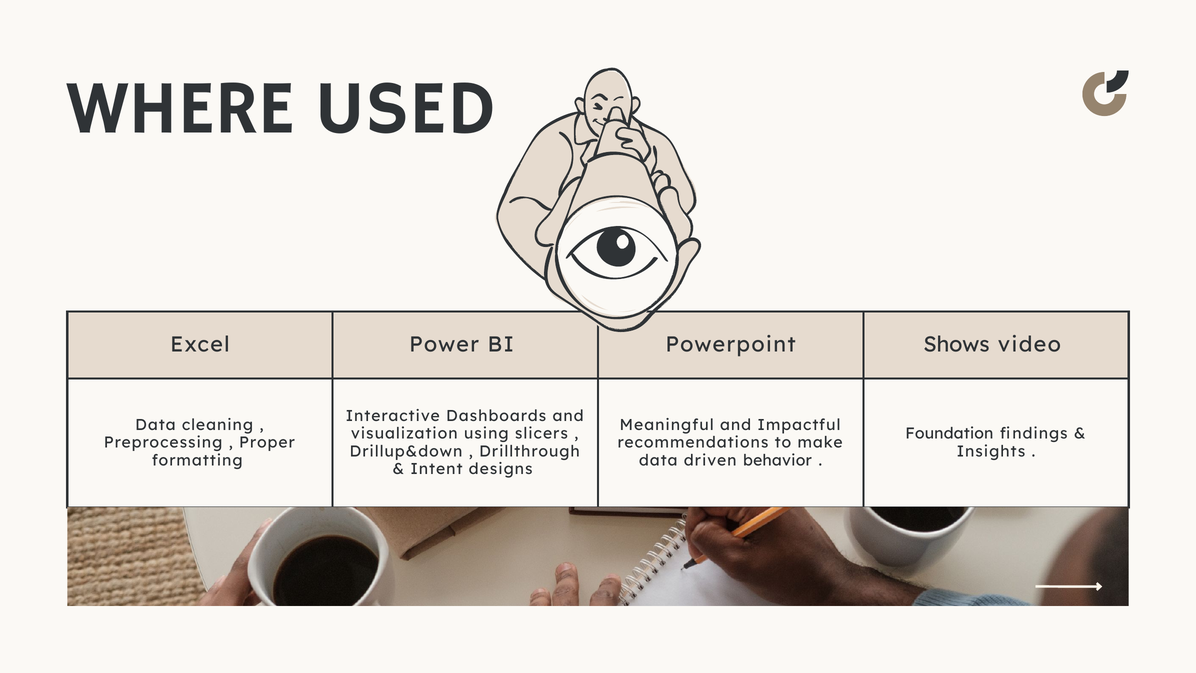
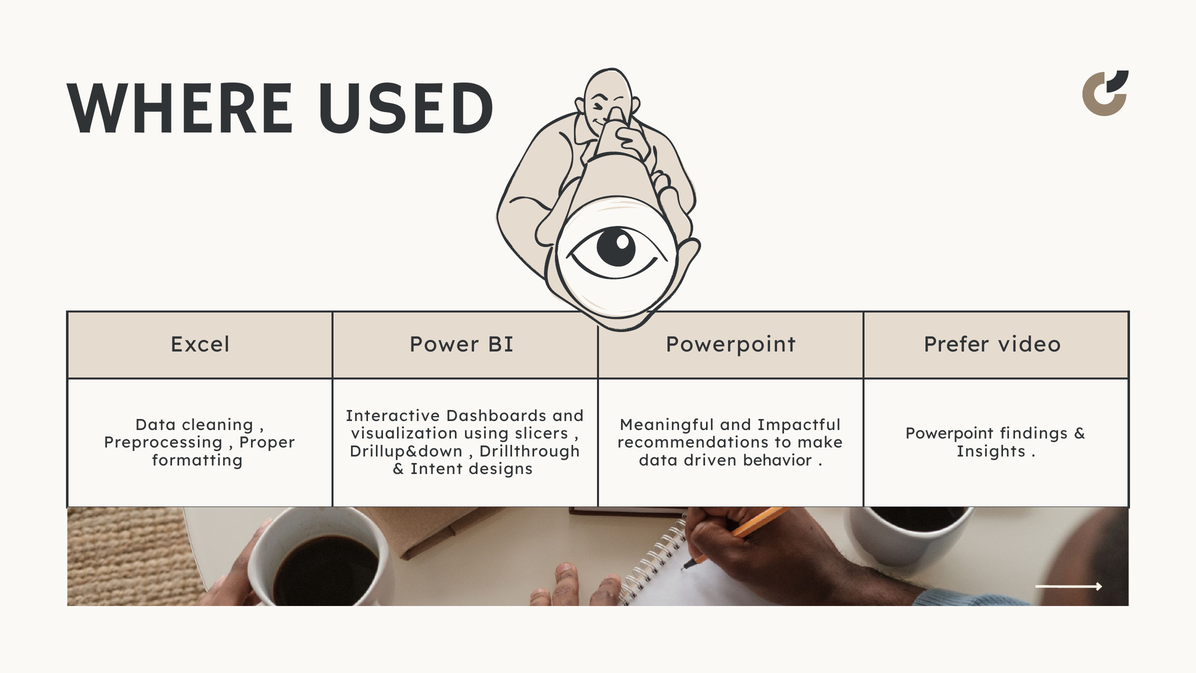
Shows: Shows -> Prefer
Foundation at (949, 434): Foundation -> Powerpoint
